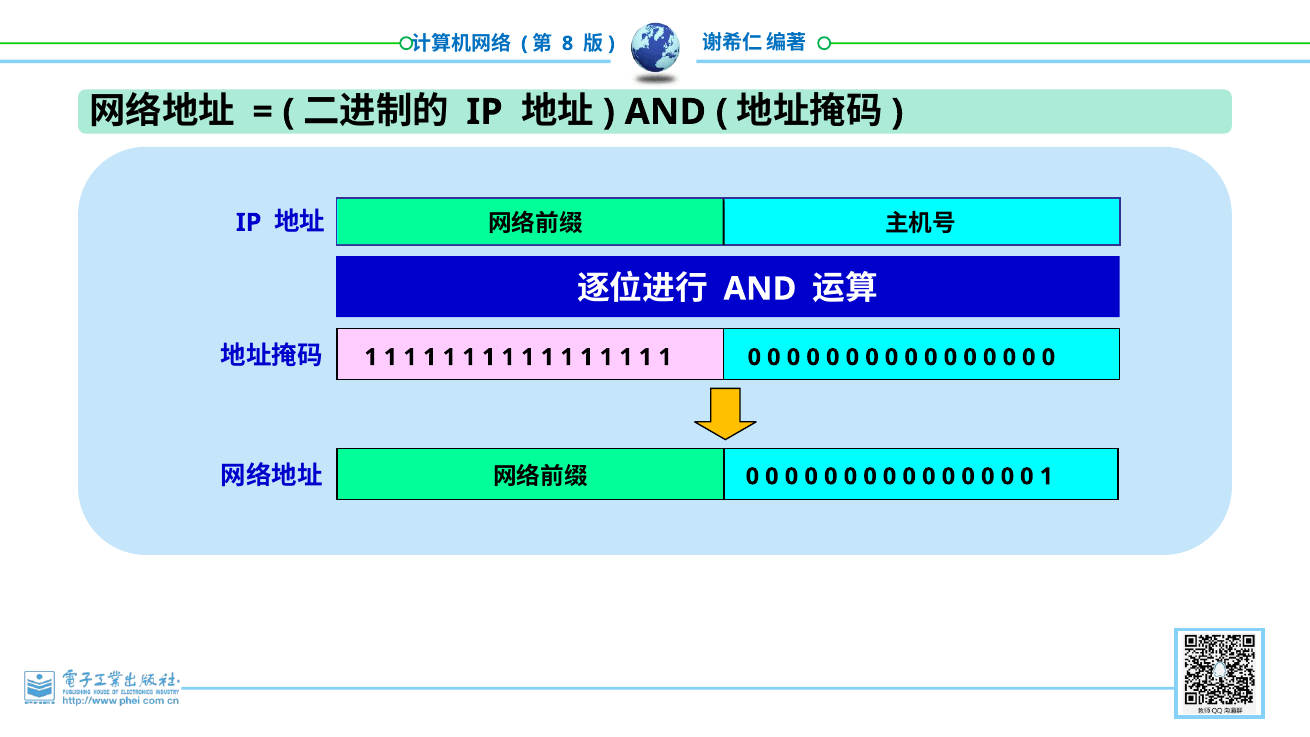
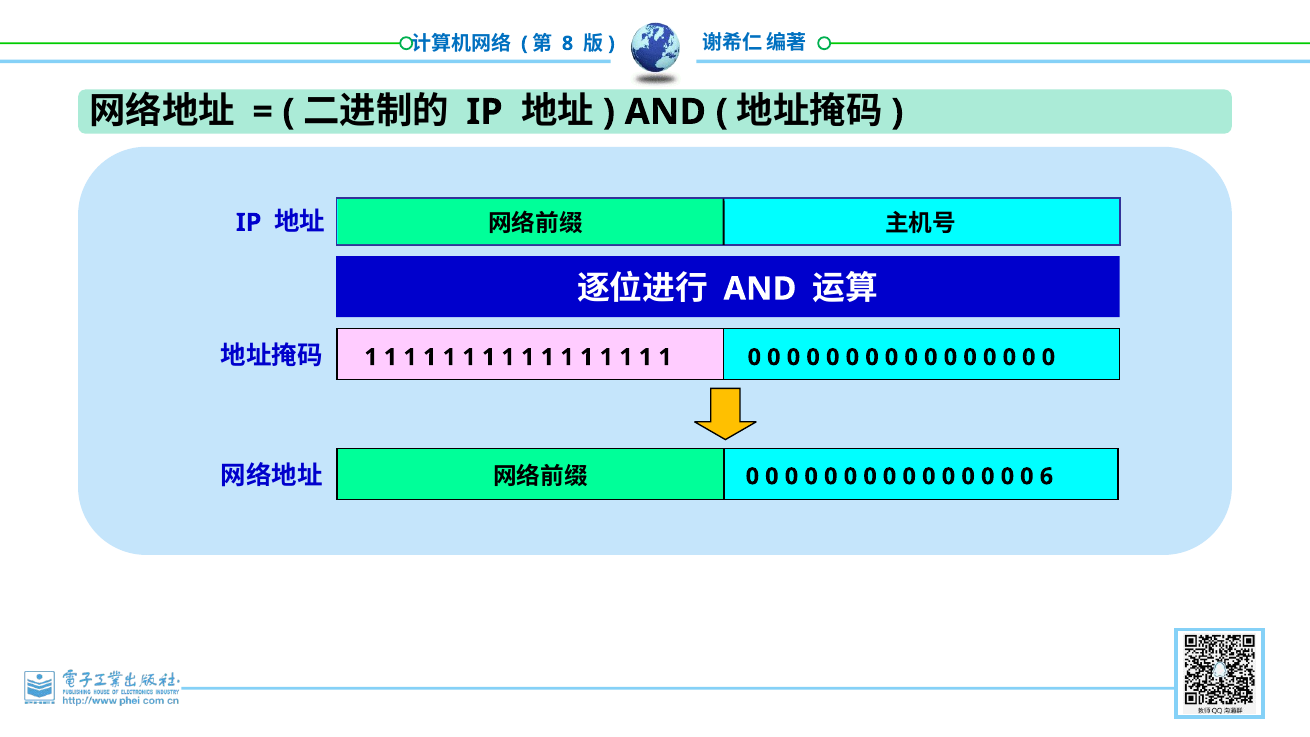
0 1: 1 -> 6
